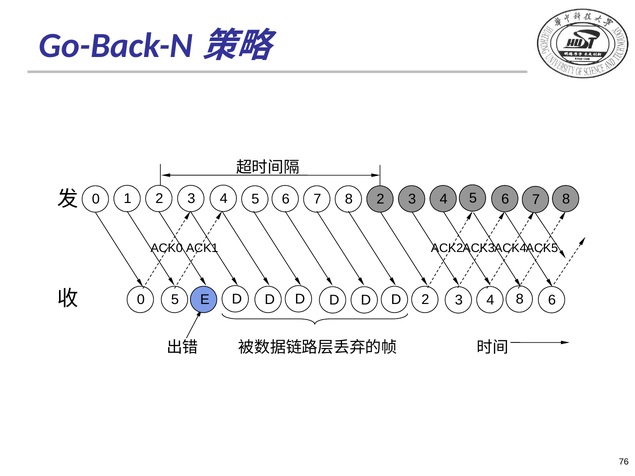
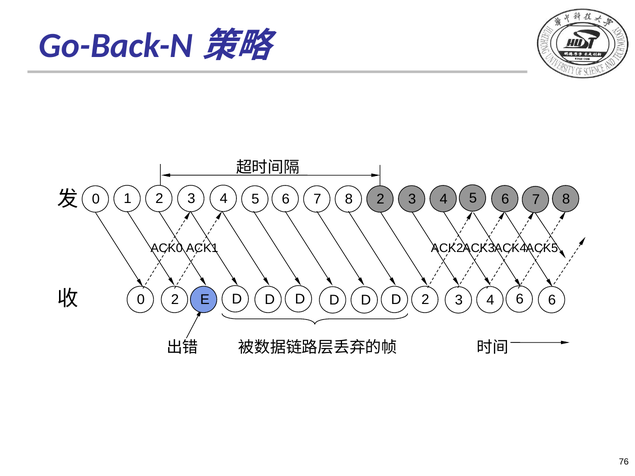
0 5: 5 -> 2
D 2 8: 8 -> 6
